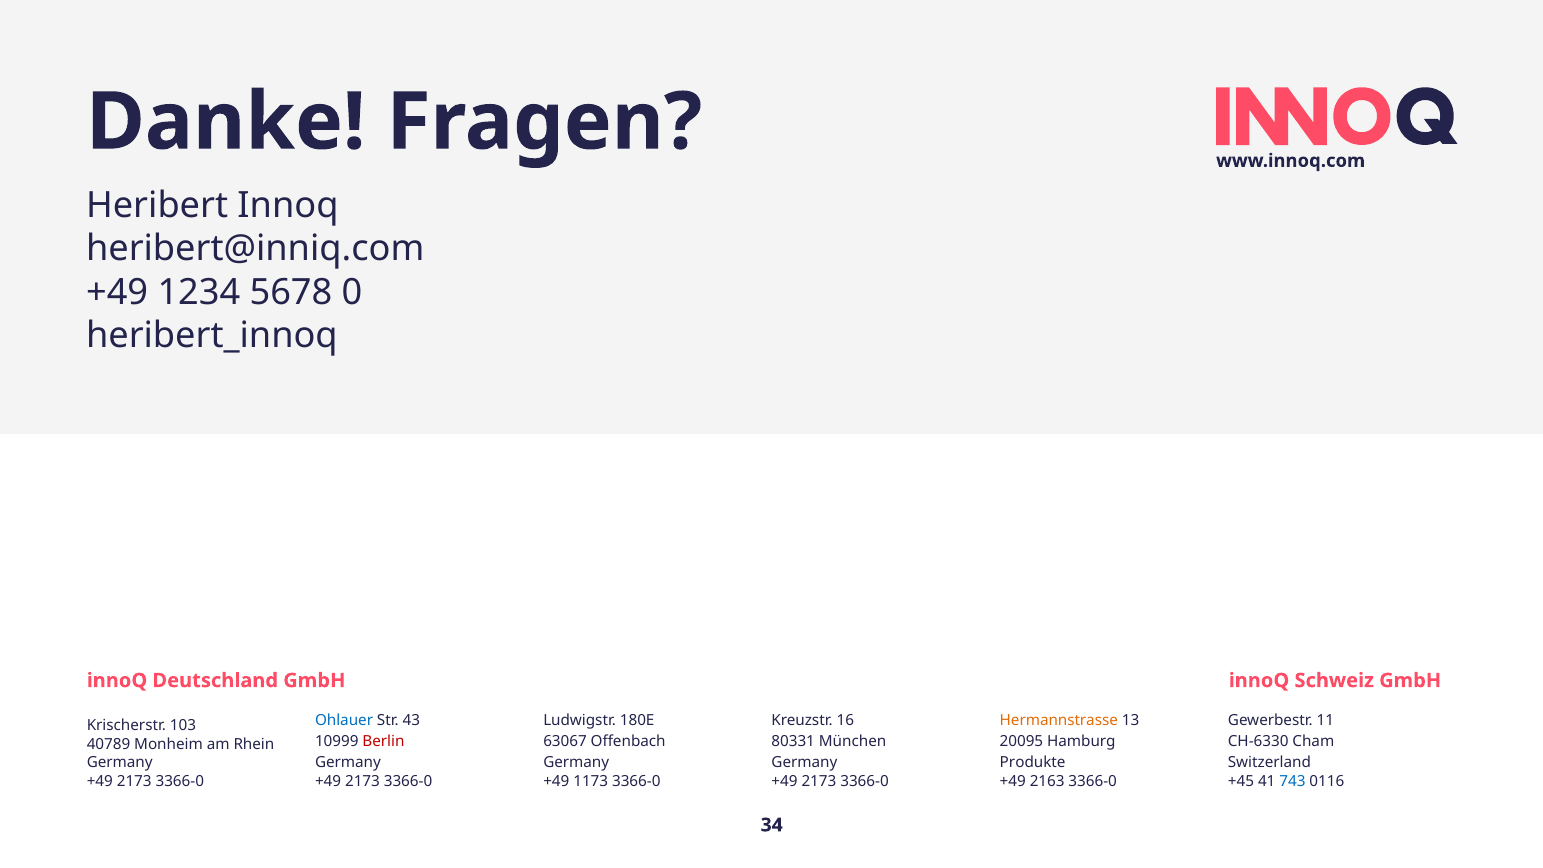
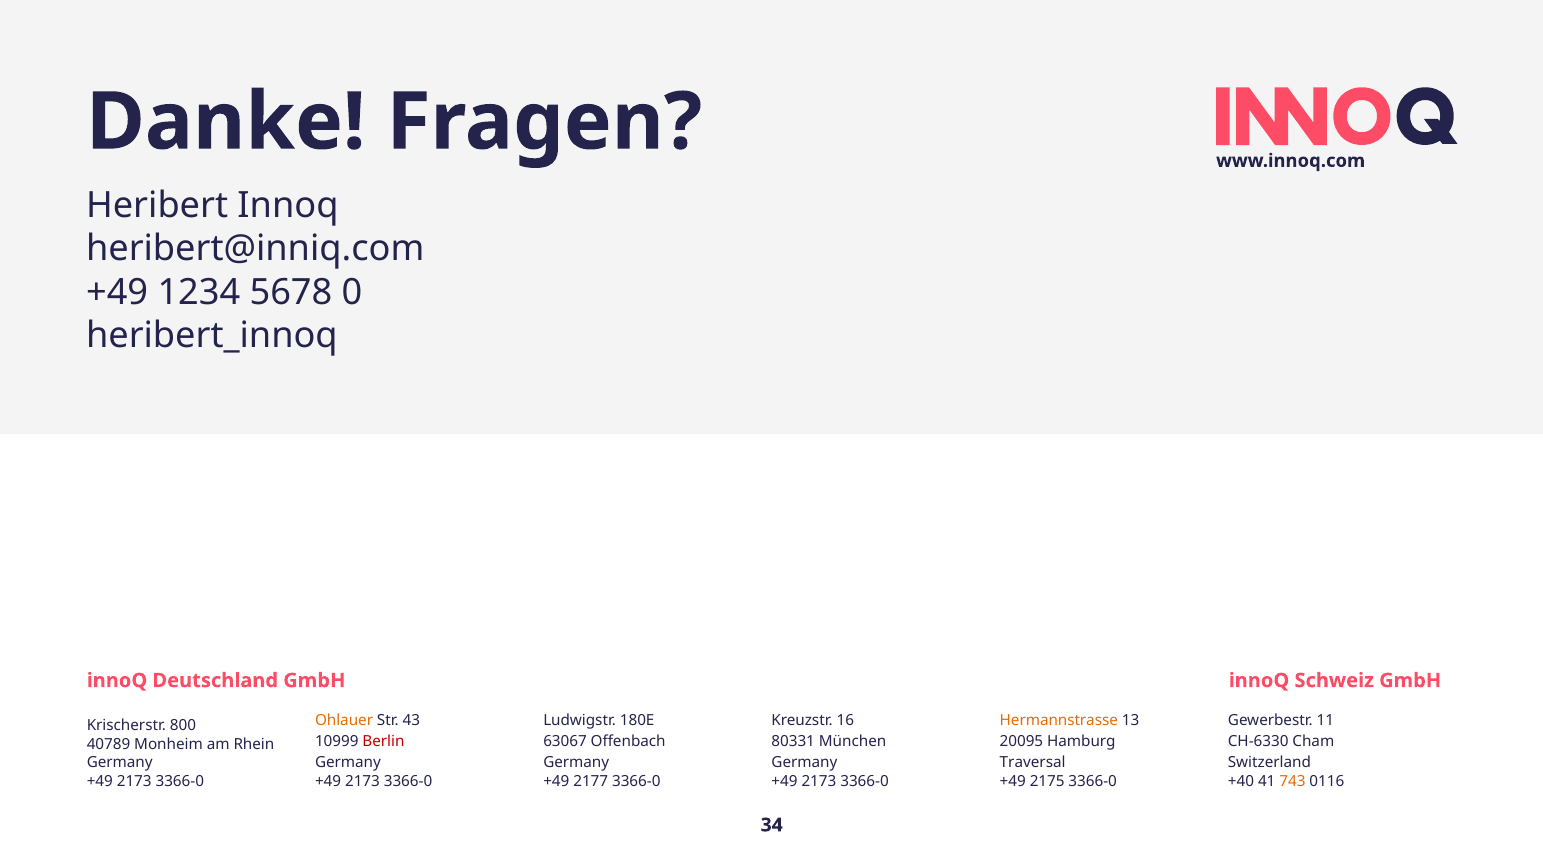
Ohlauer colour: blue -> orange
103: 103 -> 800
Produkte: Produkte -> Traversal
1173: 1173 -> 2177
2163: 2163 -> 2175
+45: +45 -> +40
743 colour: blue -> orange
